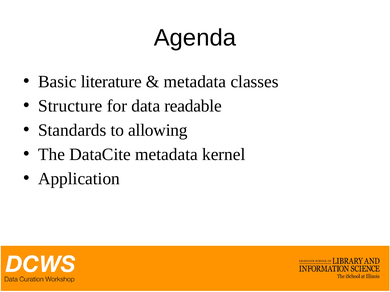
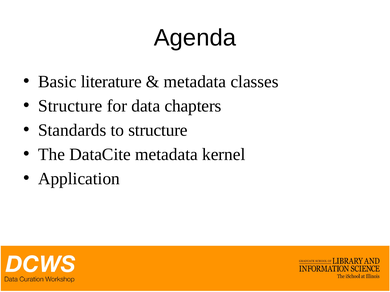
readable: readable -> chapters
to allowing: allowing -> structure
